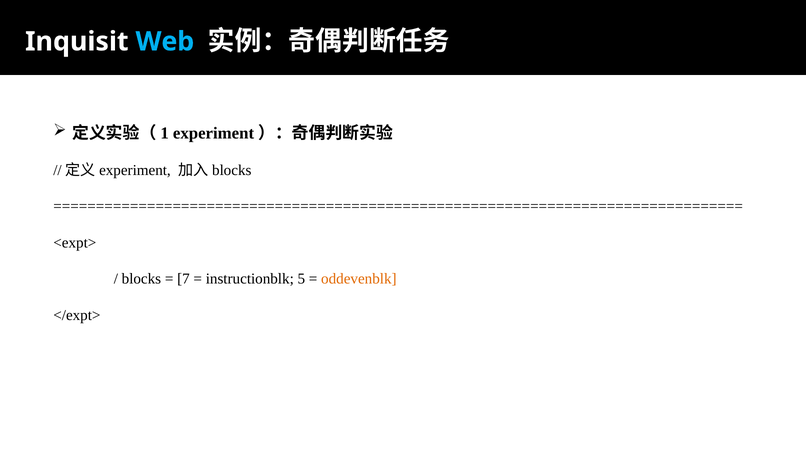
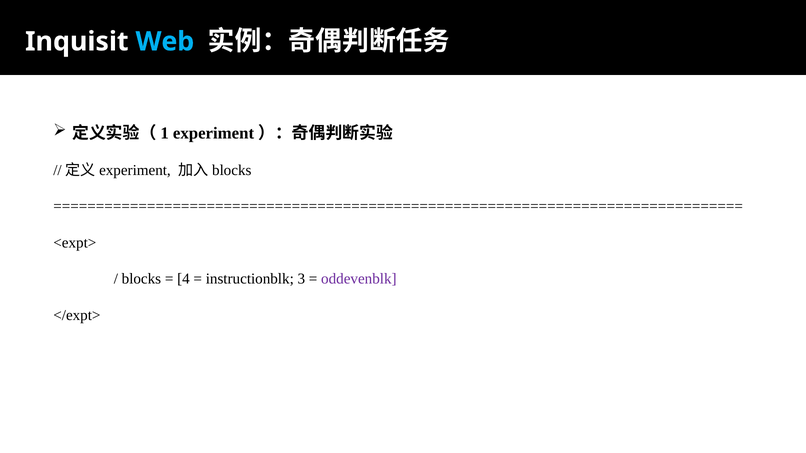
7: 7 -> 4
5: 5 -> 3
oddevenblk colour: orange -> purple
